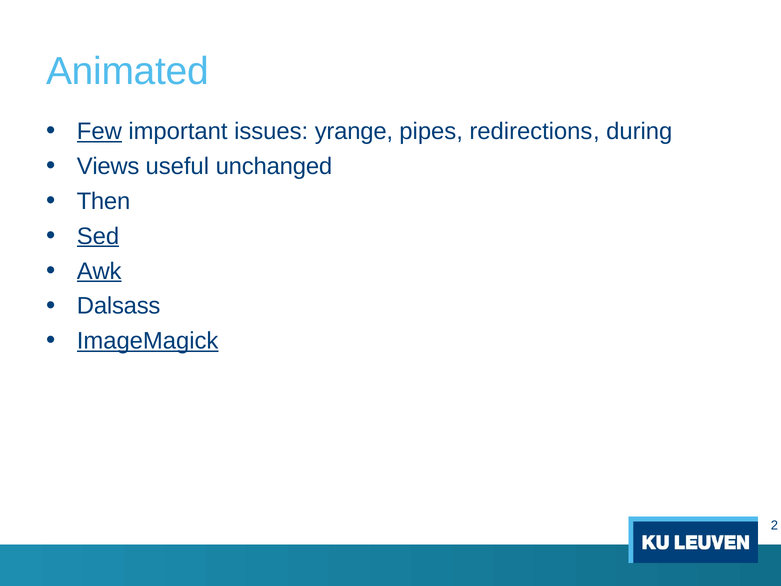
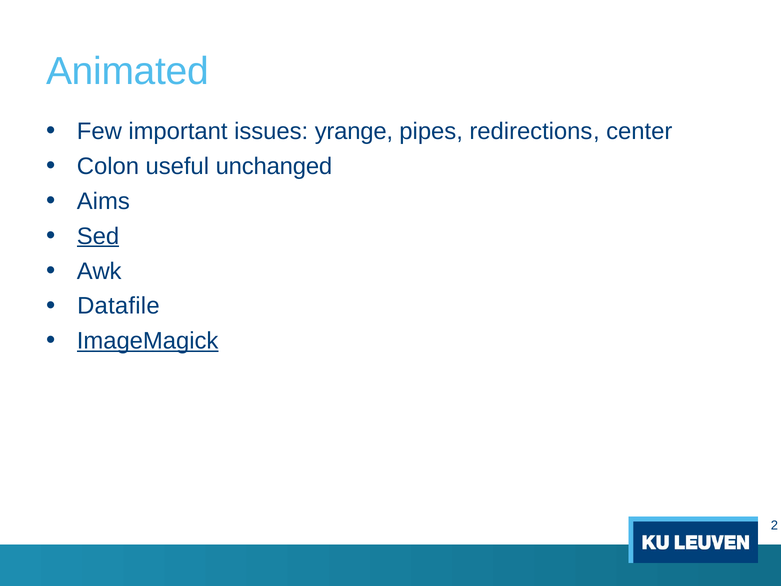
Few underline: present -> none
during: during -> center
Views: Views -> Colon
Then: Then -> Aims
Awk underline: present -> none
Dalsass: Dalsass -> Datafile
